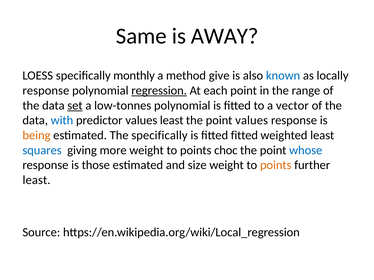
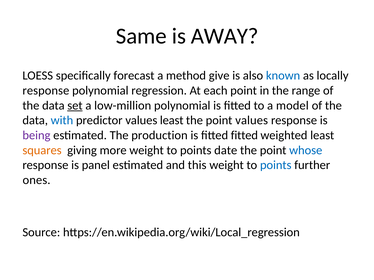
monthly: monthly -> forecast
regression underline: present -> none
low-tonnes: low-tonnes -> low-million
vector: vector -> model
being colour: orange -> purple
The specifically: specifically -> production
squares colour: blue -> orange
choc: choc -> date
those: those -> panel
size: size -> this
points at (276, 165) colour: orange -> blue
least at (37, 180): least -> ones
